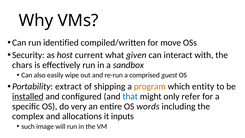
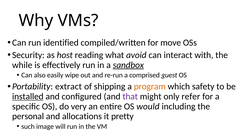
current: current -> reading
given: given -> avoid
chars: chars -> while
sandbox underline: none -> present
entity: entity -> safety
that colour: blue -> purple
words: words -> would
complex: complex -> personal
inputs: inputs -> pretty
